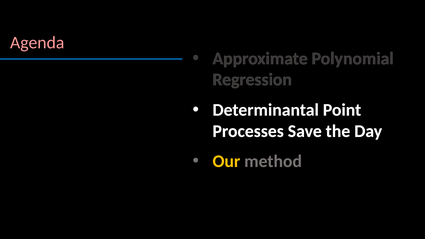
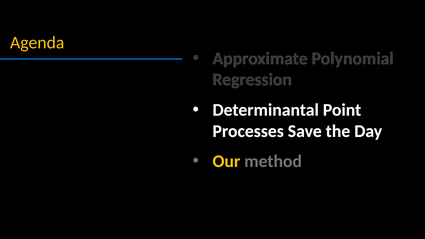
Agenda colour: pink -> yellow
